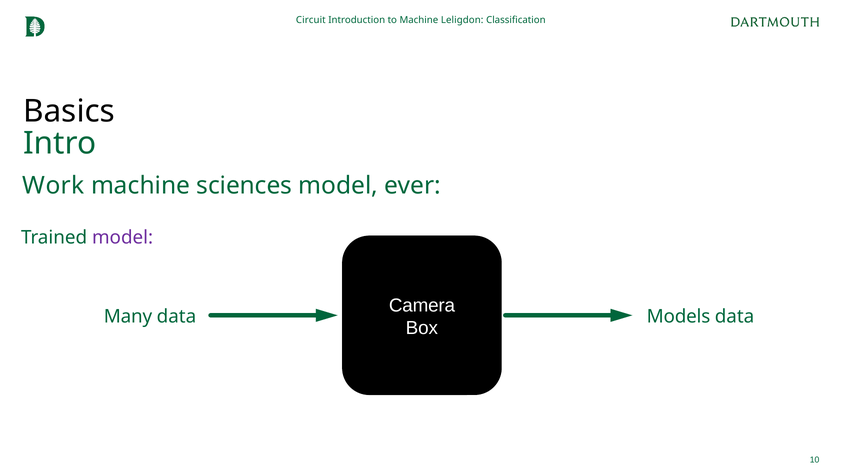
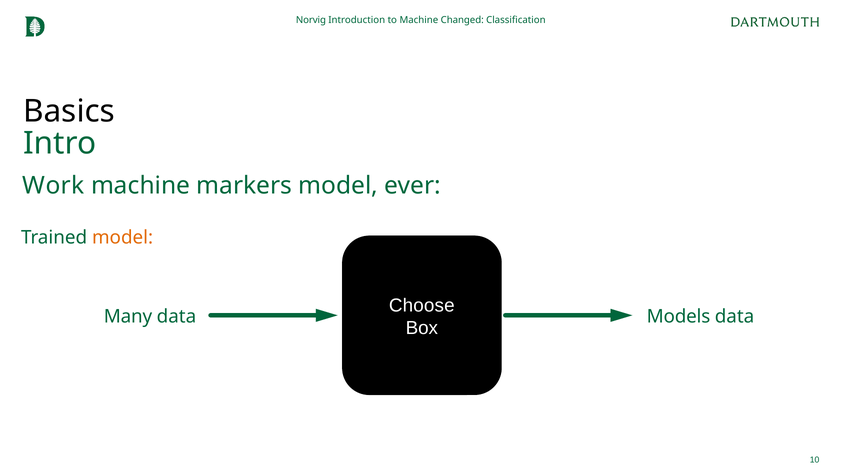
Circuit: Circuit -> Norvig
Leligdon: Leligdon -> Changed
sciences: sciences -> markers
model at (123, 238) colour: purple -> orange
Camera: Camera -> Choose
